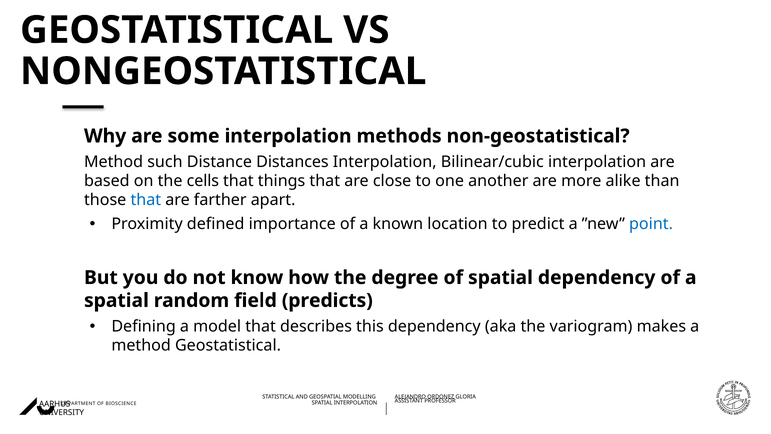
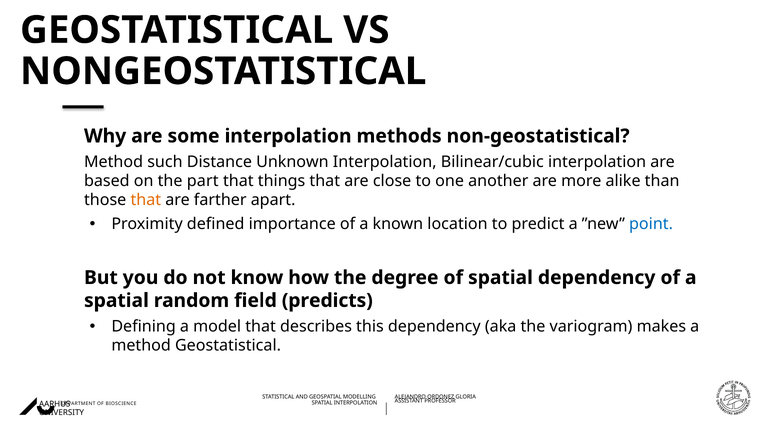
Distances: Distances -> Unknown
cells: cells -> part
that at (146, 200) colour: blue -> orange
